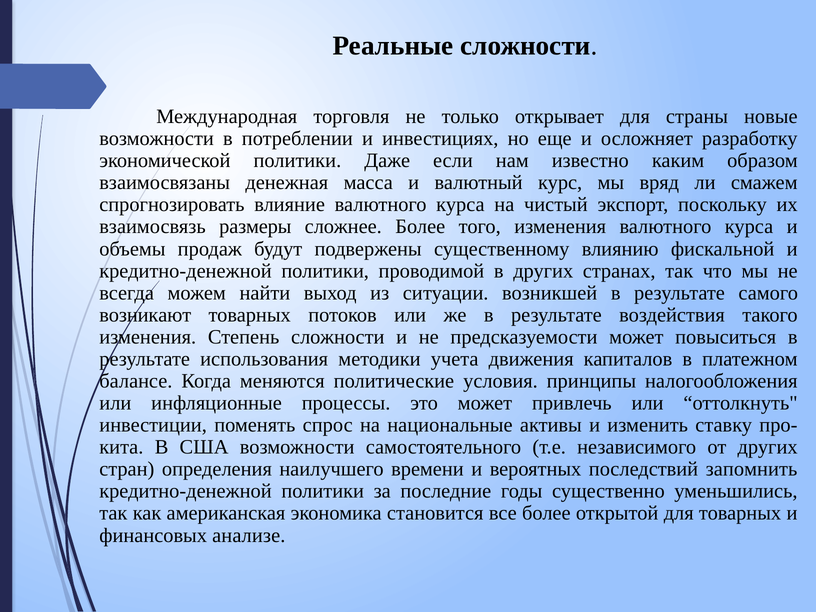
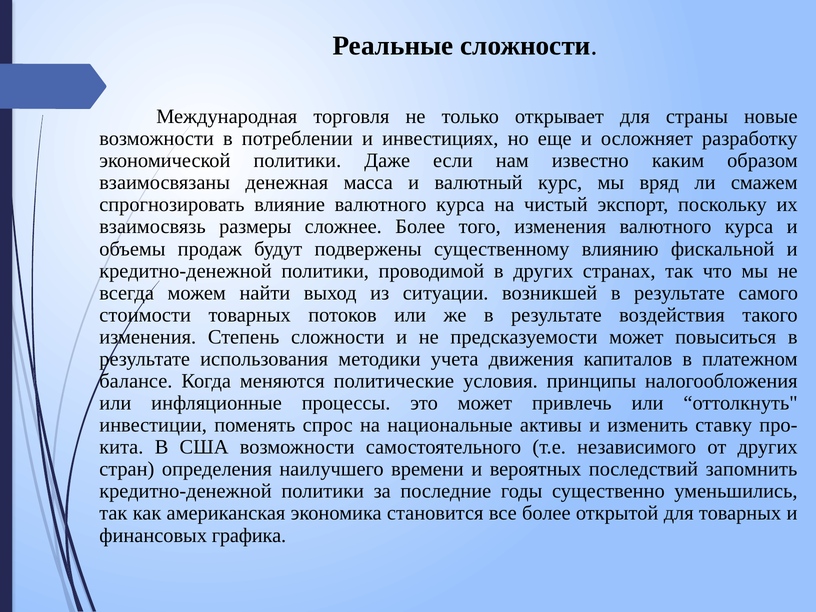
возникают: возникают -> стоимости
анализе: анализе -> графика
